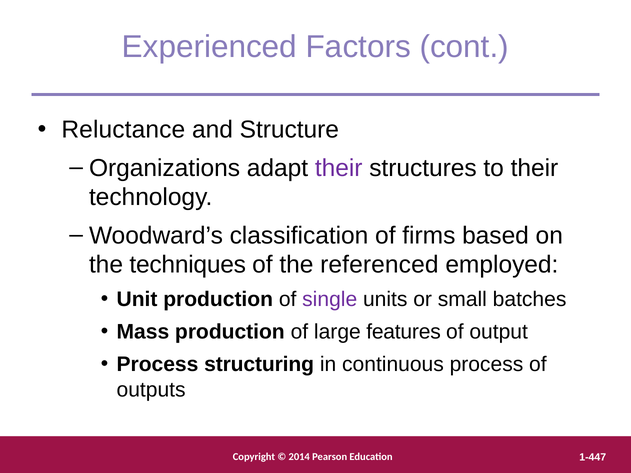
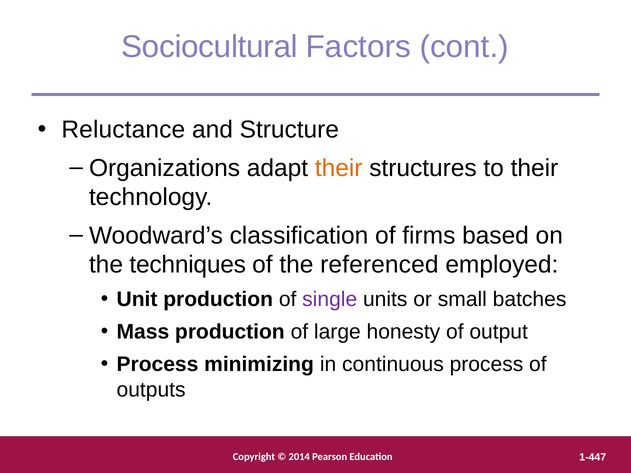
Experienced: Experienced -> Sociocultural
their at (339, 168) colour: purple -> orange
features: features -> honesty
structuring: structuring -> minimizing
